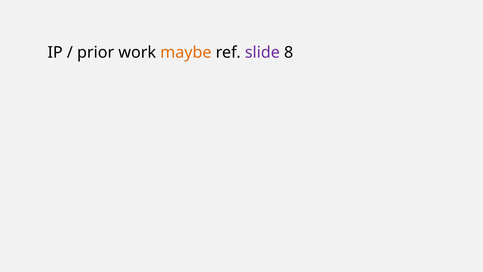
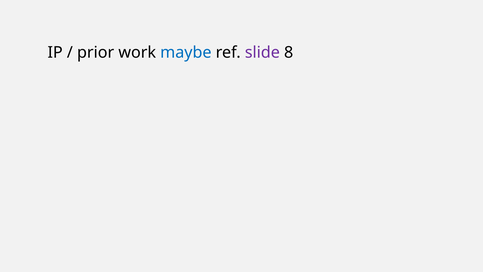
maybe colour: orange -> blue
